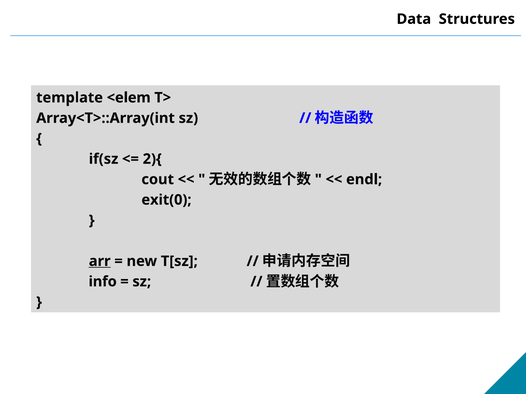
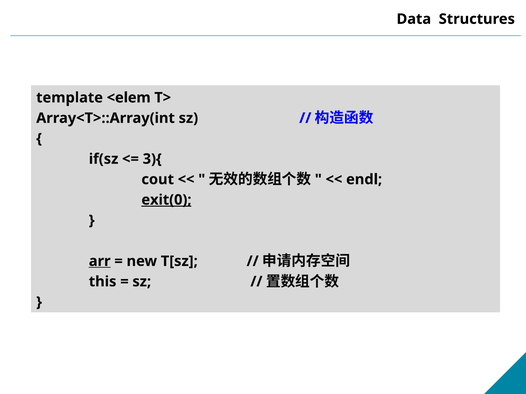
2){: 2){ -> 3){
exit(0 underline: none -> present
info: info -> this
